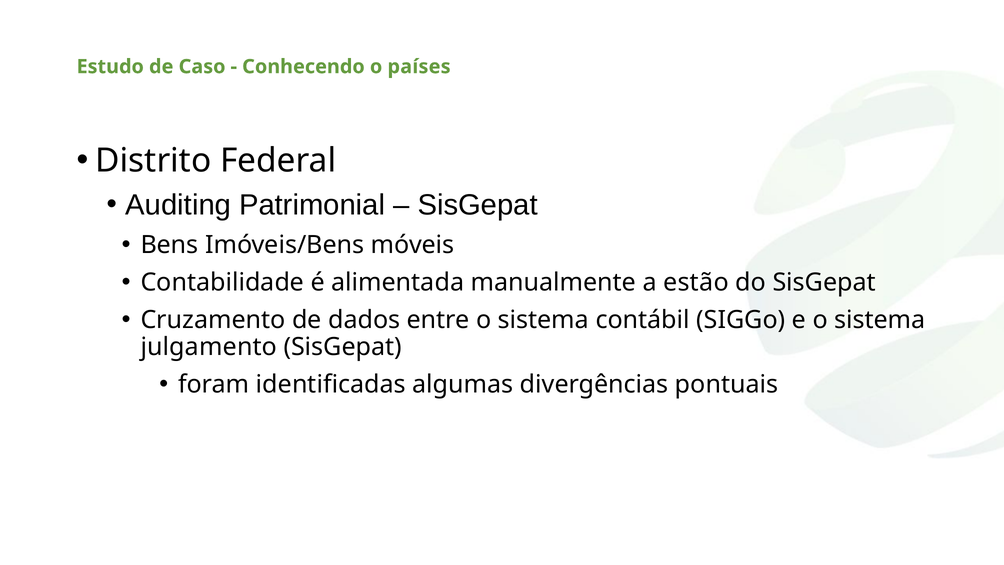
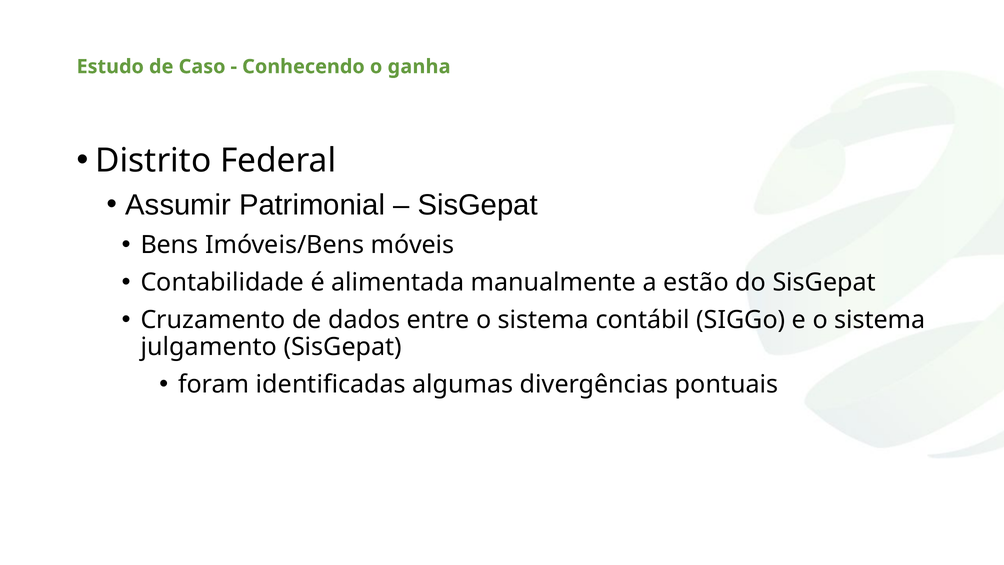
países: países -> ganha
Auditing: Auditing -> Assumir
